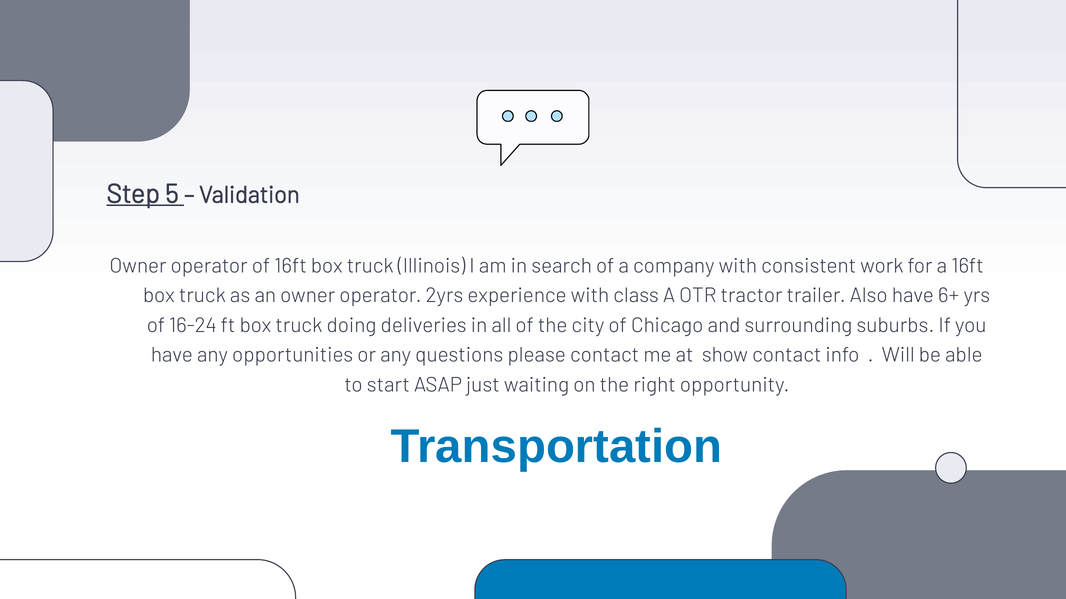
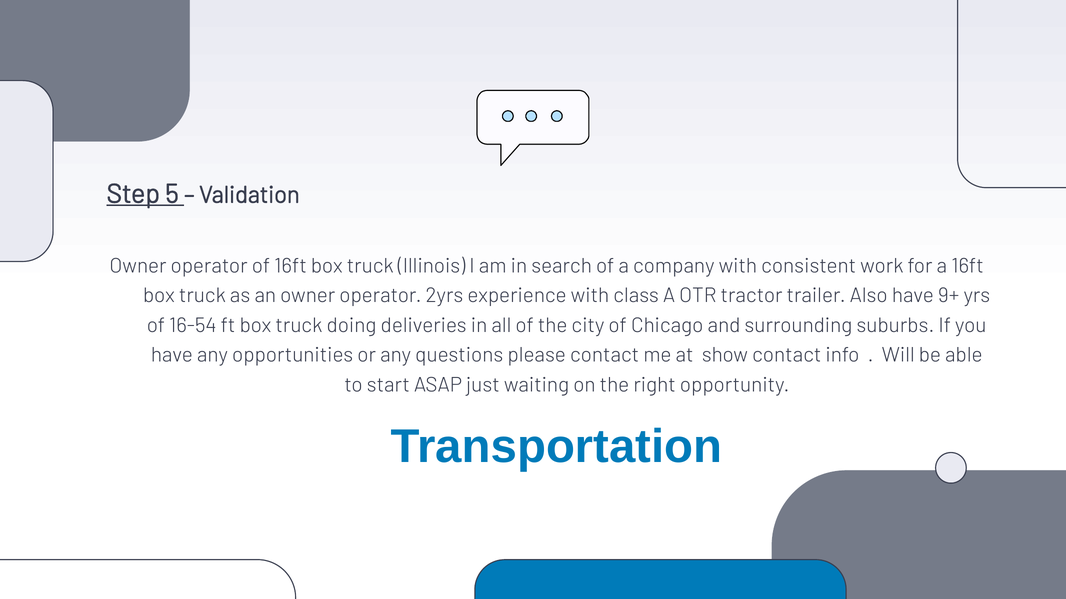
6+: 6+ -> 9+
16-24: 16-24 -> 16-54
